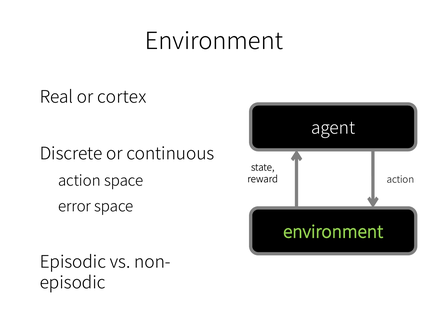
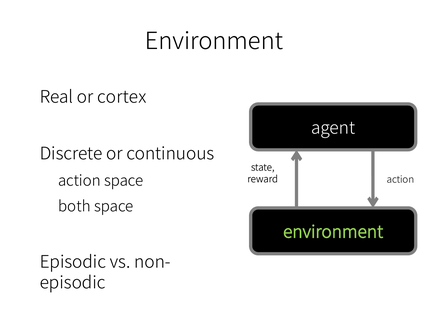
error: error -> both
